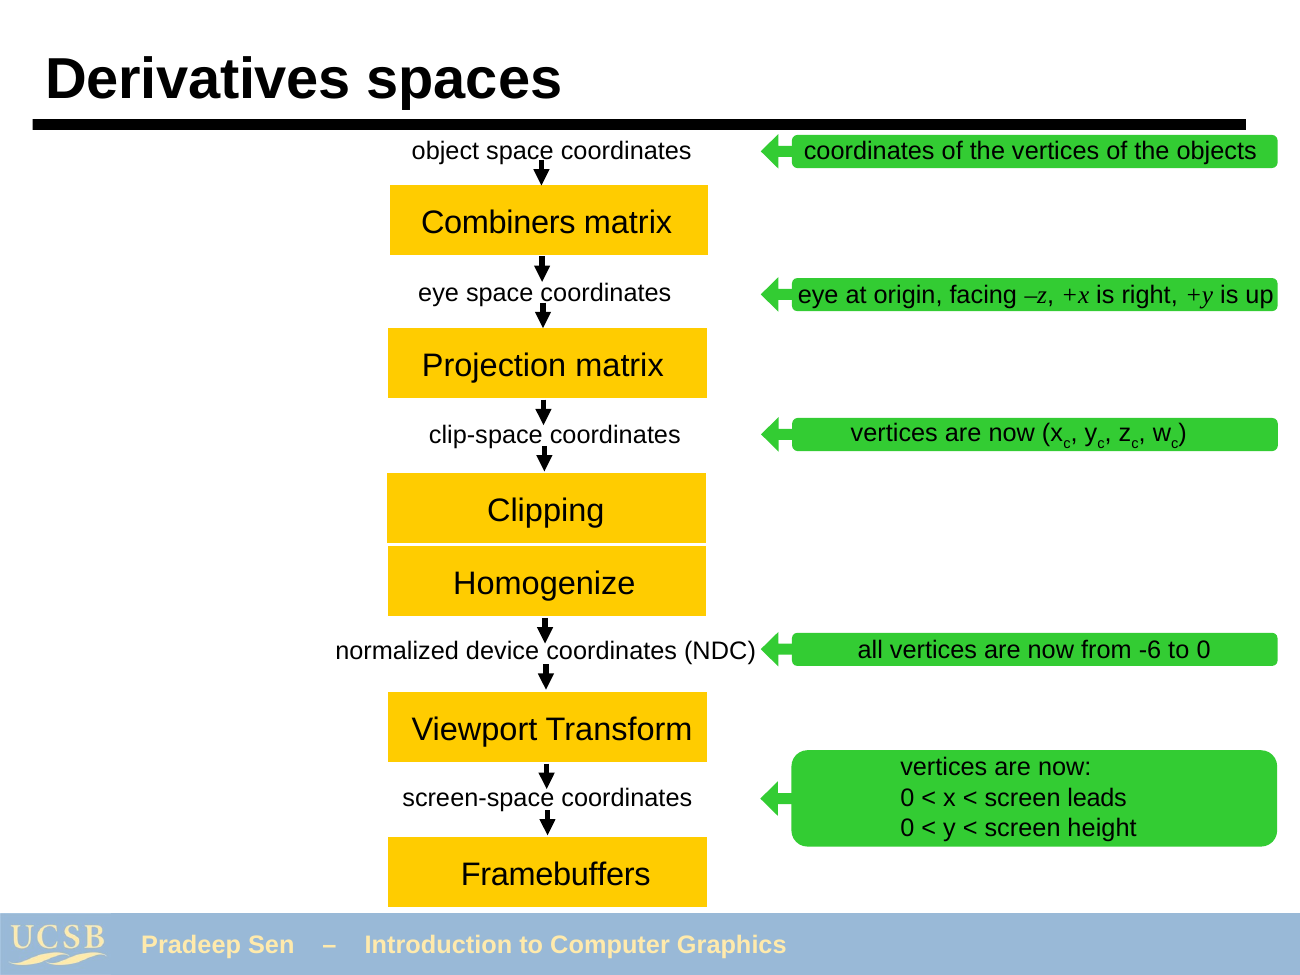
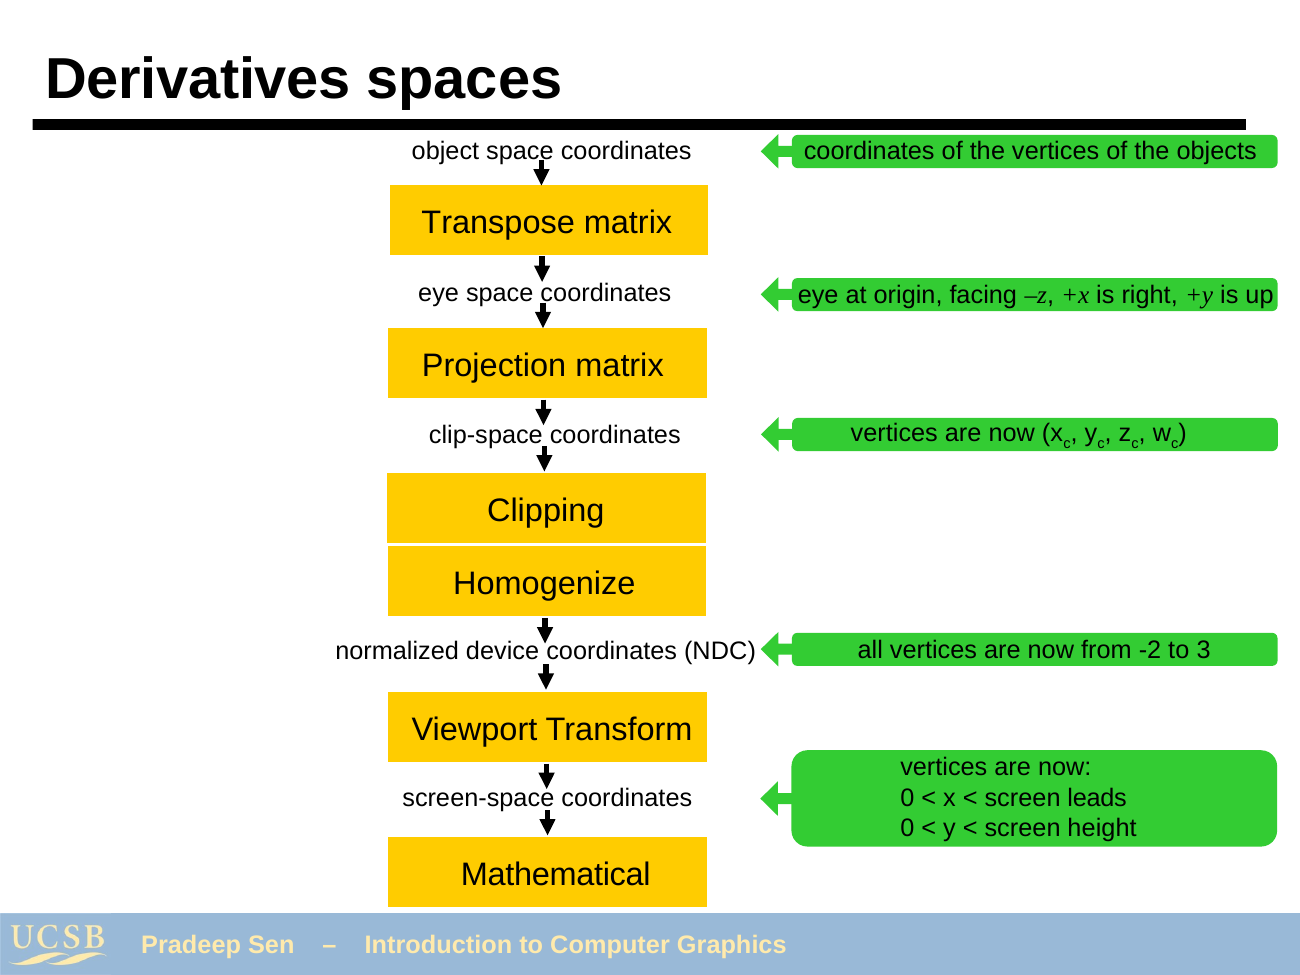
Combiners: Combiners -> Transpose
-6: -6 -> -2
to 0: 0 -> 3
Framebuffers: Framebuffers -> Mathematical
